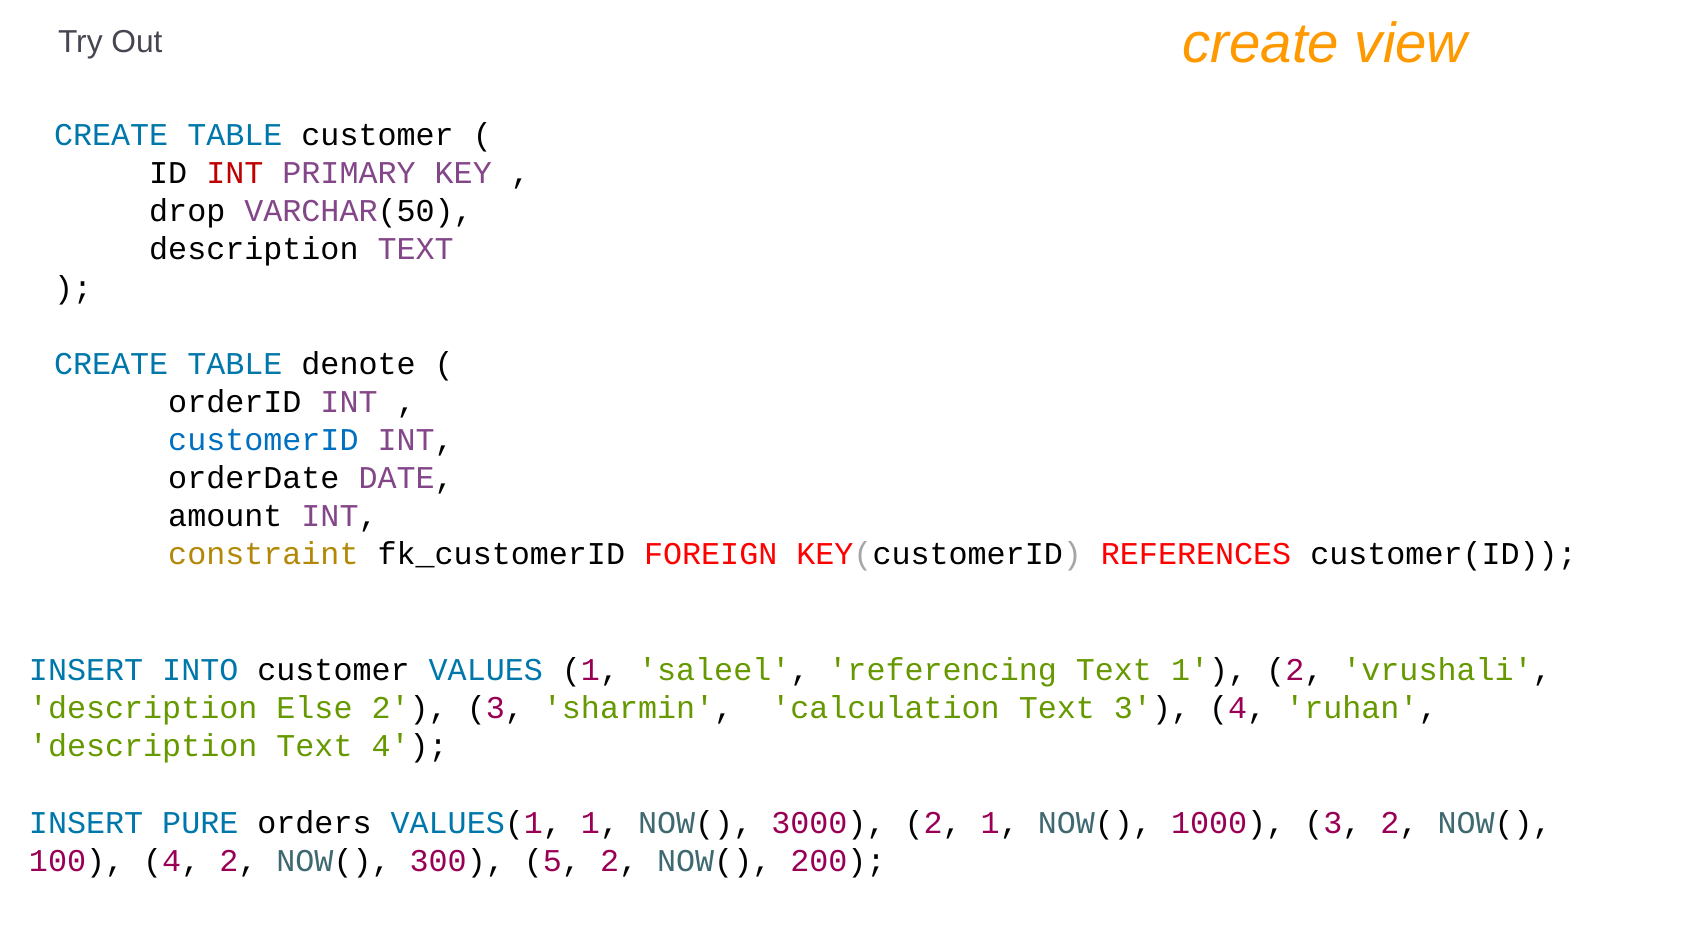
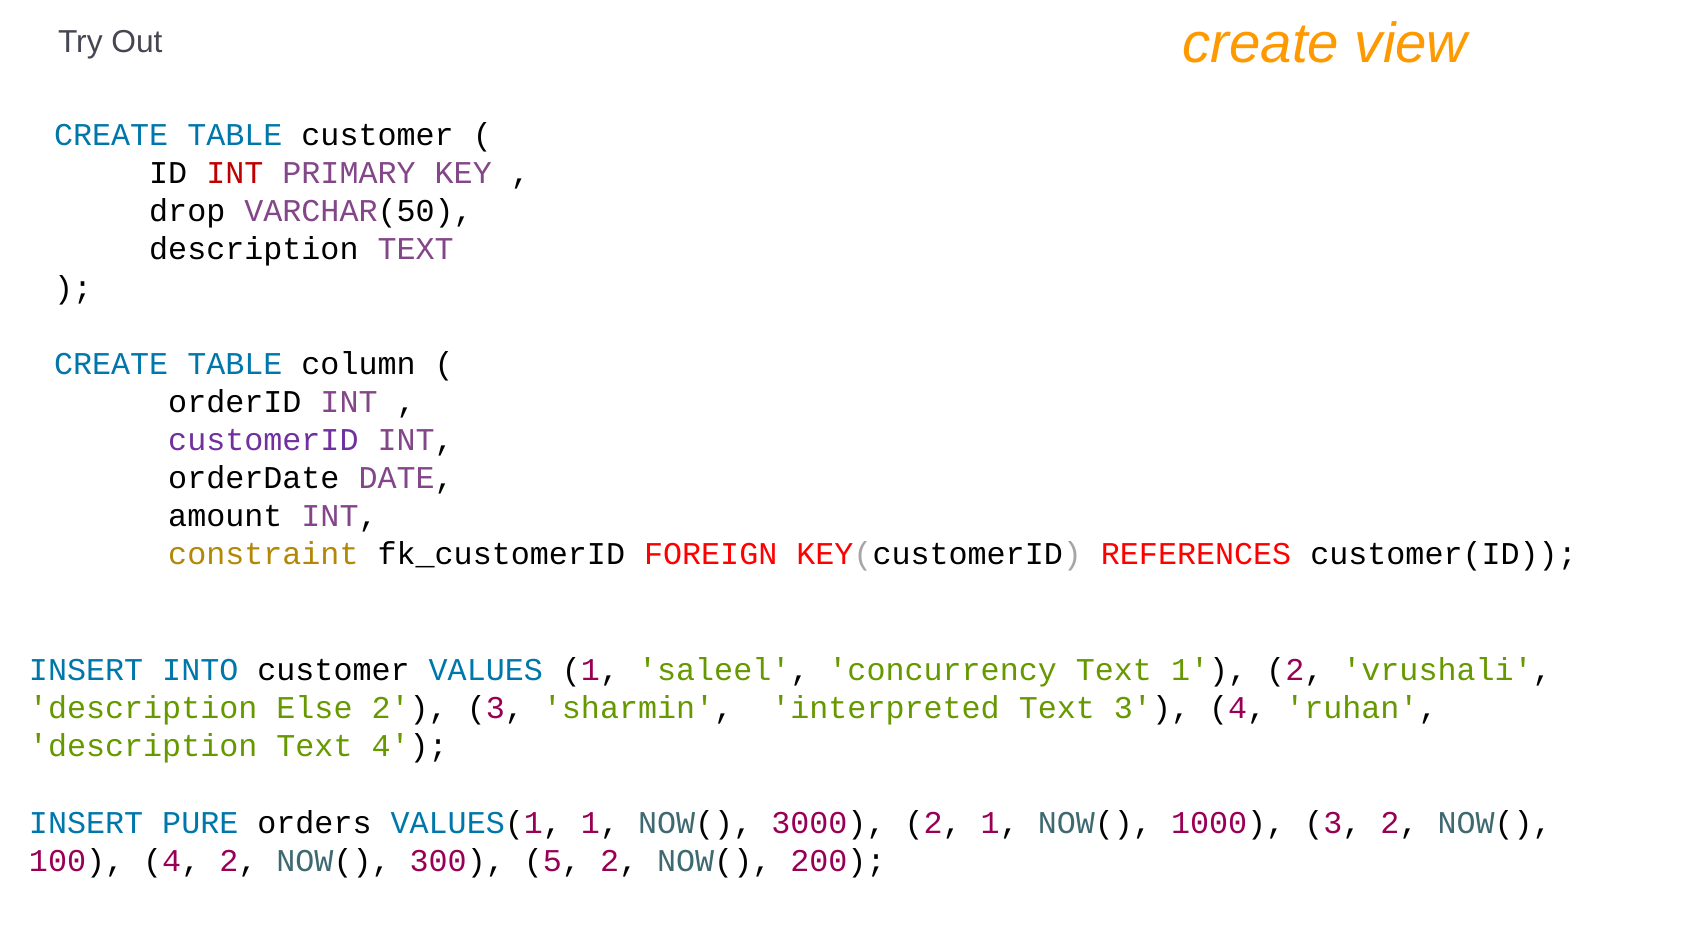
denote: denote -> column
customerID colour: blue -> purple
referencing: referencing -> concurrency
calculation: calculation -> interpreted
